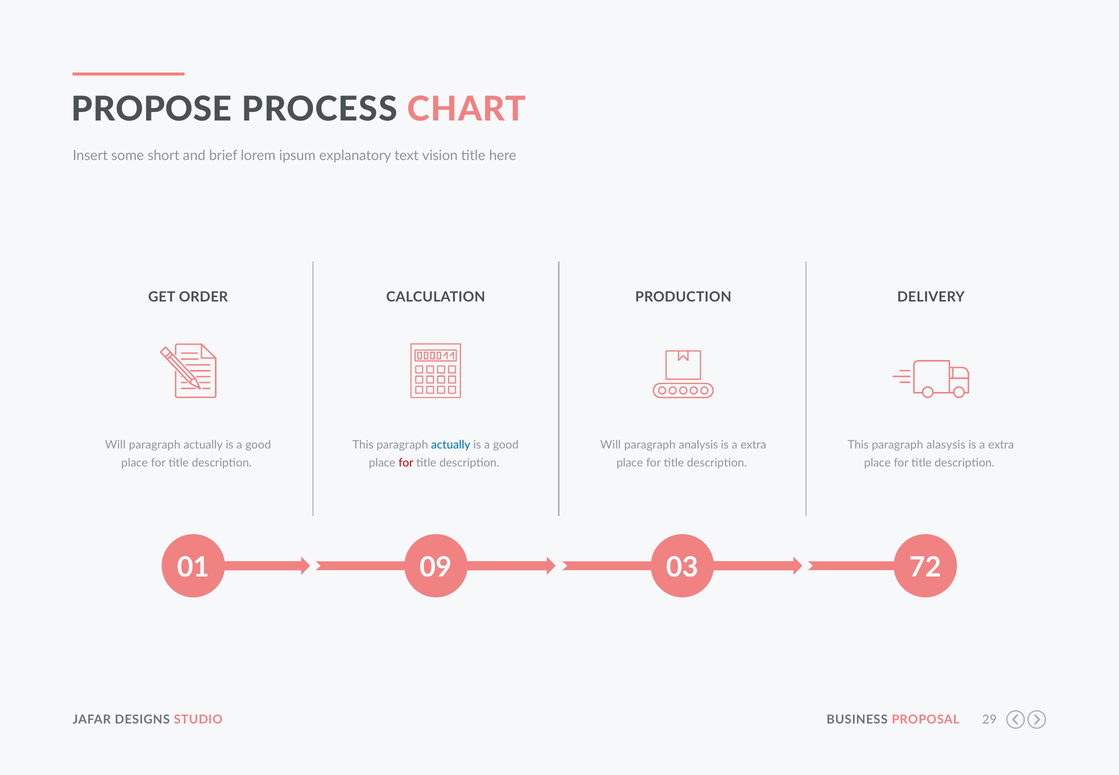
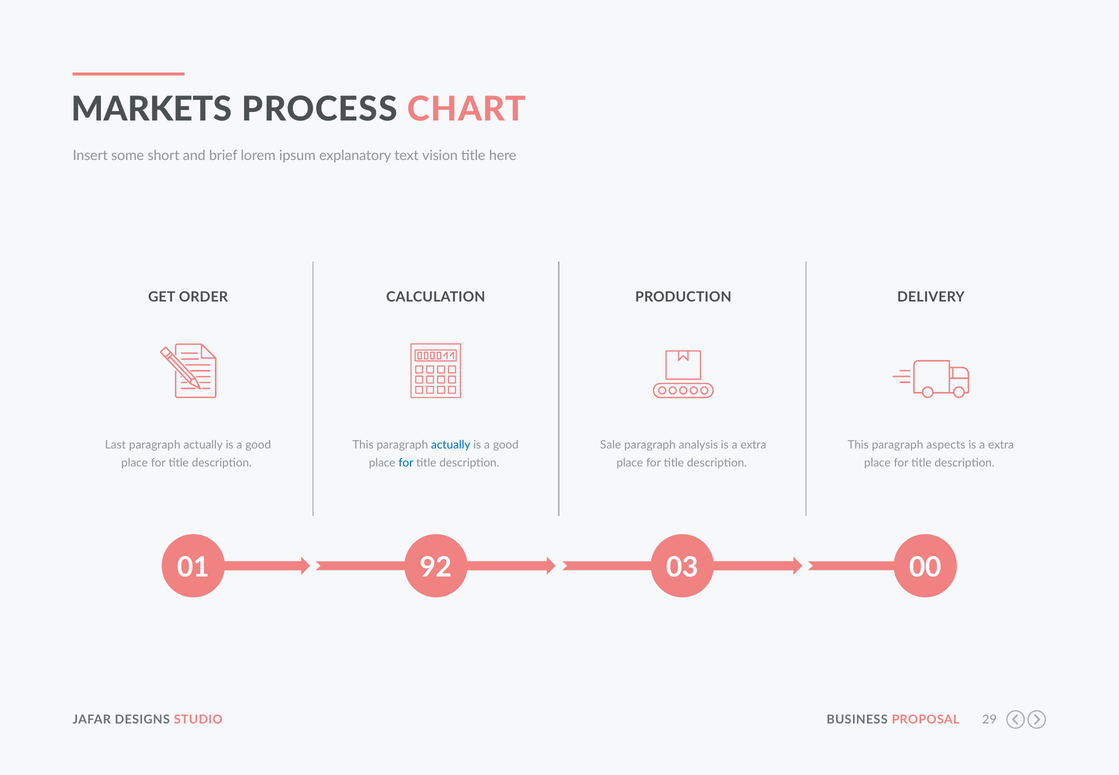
PROPOSE: PROPOSE -> MARKETS
Will at (115, 445): Will -> Last
Will at (611, 445): Will -> Sale
alasysis: alasysis -> aspects
for at (406, 463) colour: red -> blue
09: 09 -> 92
72: 72 -> 00
